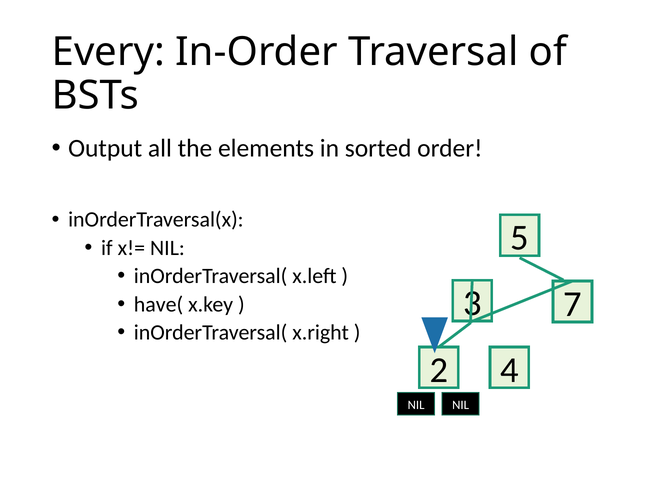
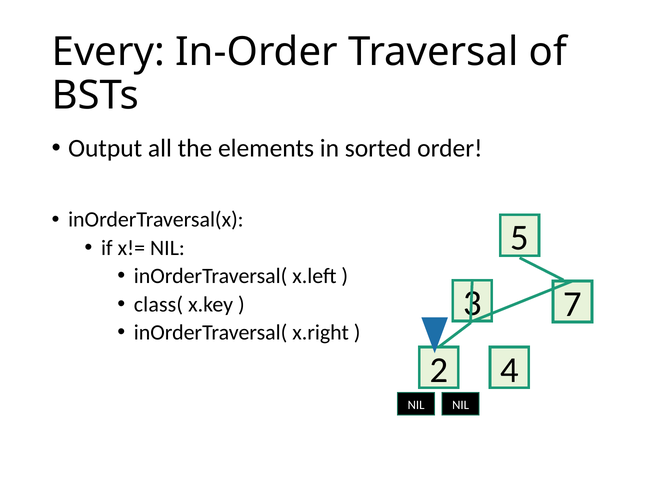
have(: have( -> class(
